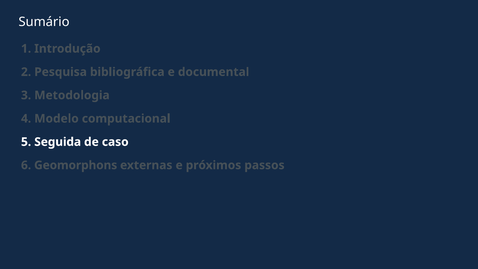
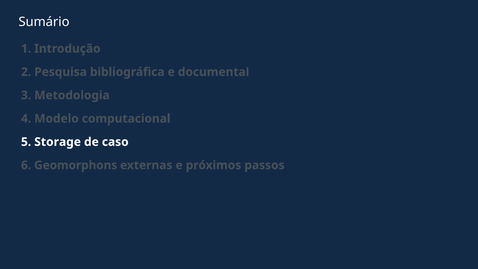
Seguida: Seguida -> Storage
